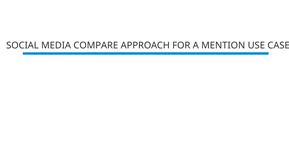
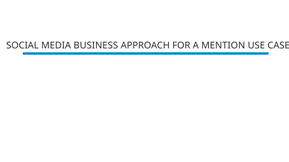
COMPARE: COMPARE -> BUSINESS
